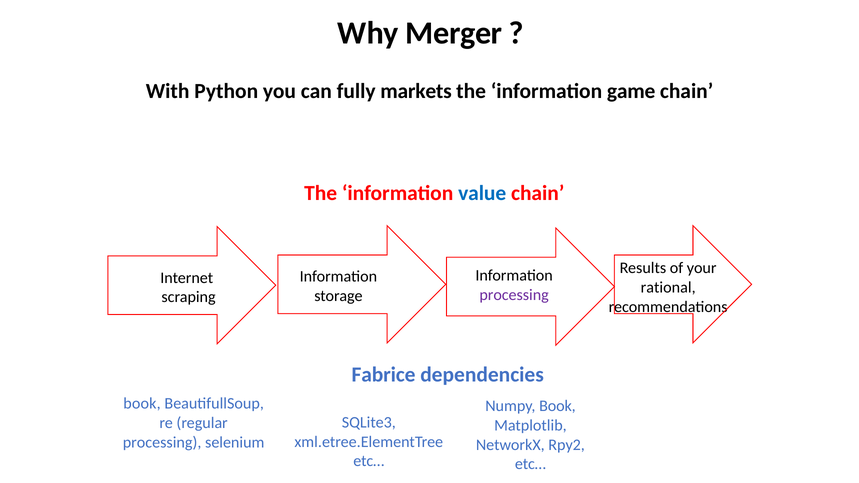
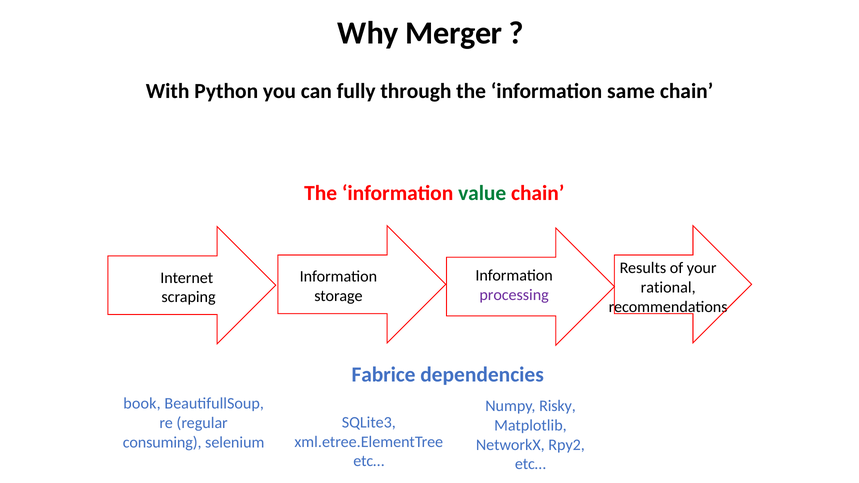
markets: markets -> through
game: game -> same
value colour: blue -> green
Numpy Book: Book -> Risky
processing at (162, 442): processing -> consuming
